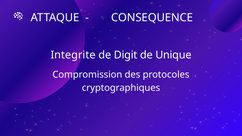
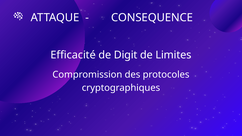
Integrite: Integrite -> Efficacité
Unique: Unique -> Limites
